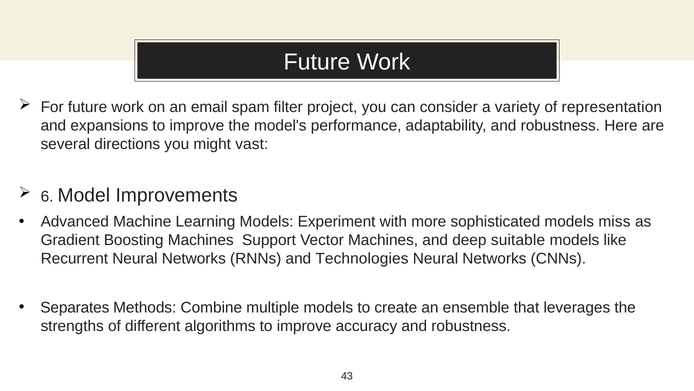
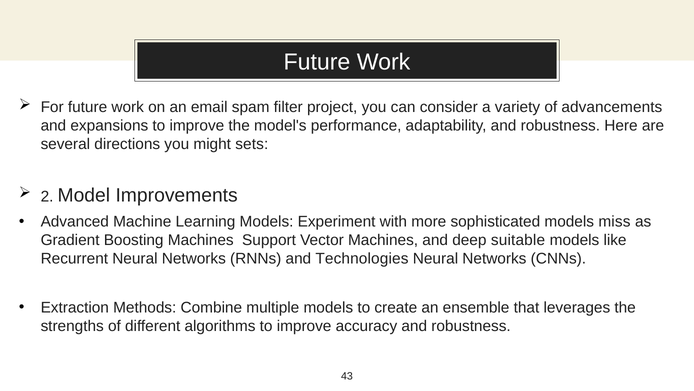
representation: representation -> advancements
vast: vast -> sets
6: 6 -> 2
Separates: Separates -> Extraction
